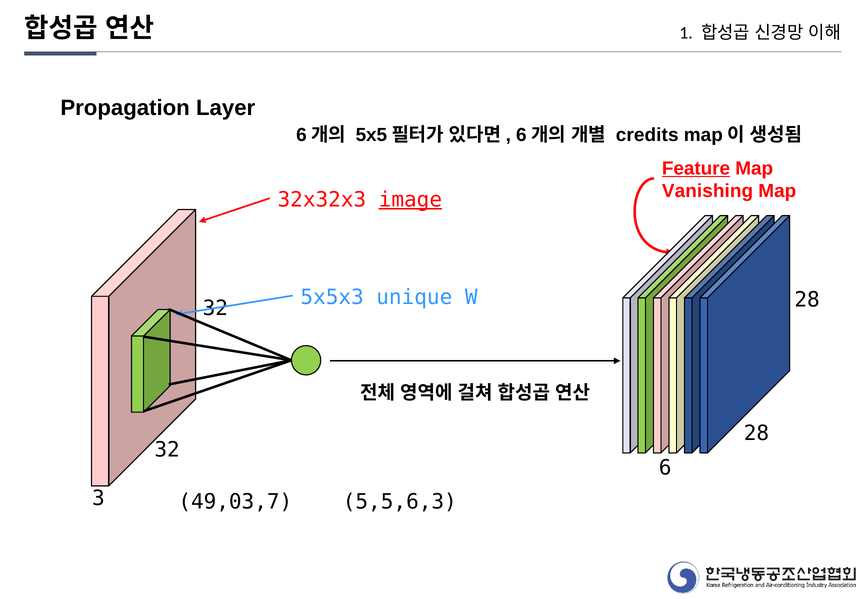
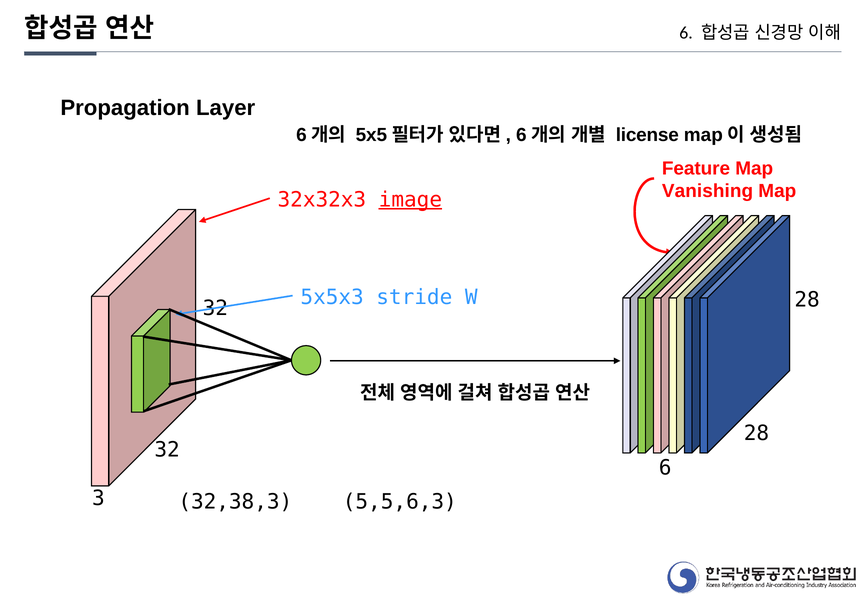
1 at (686, 33): 1 -> 6
credits: credits -> license
Feature underline: present -> none
unique: unique -> stride
49,03,7: 49,03,7 -> 32,38,3
